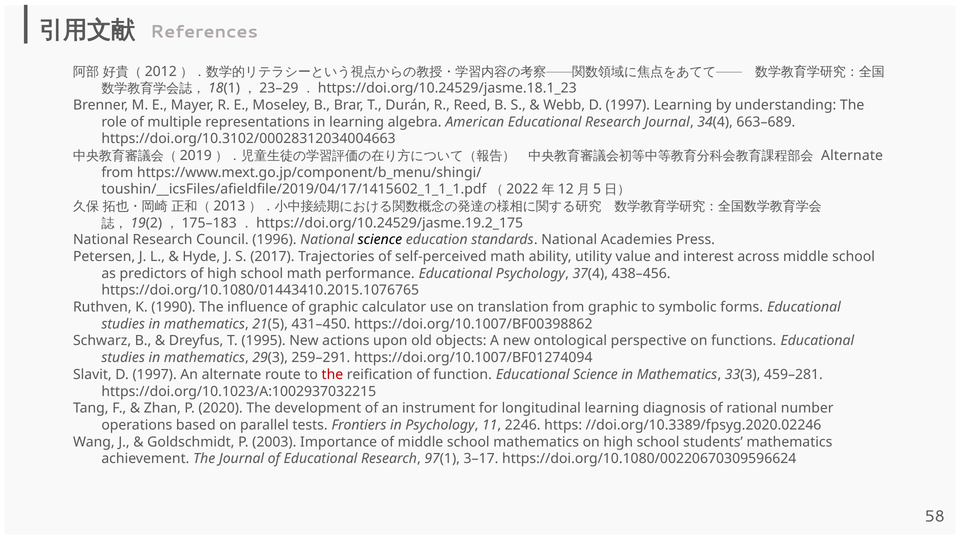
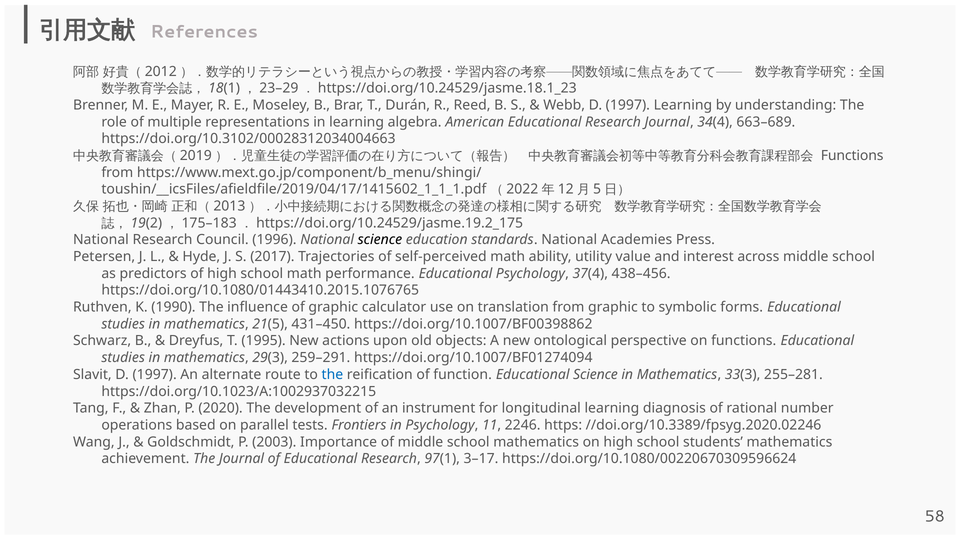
Alternate at (852, 156): Alternate -> Functions
the at (332, 375) colour: red -> blue
459–281: 459–281 -> 255–281
